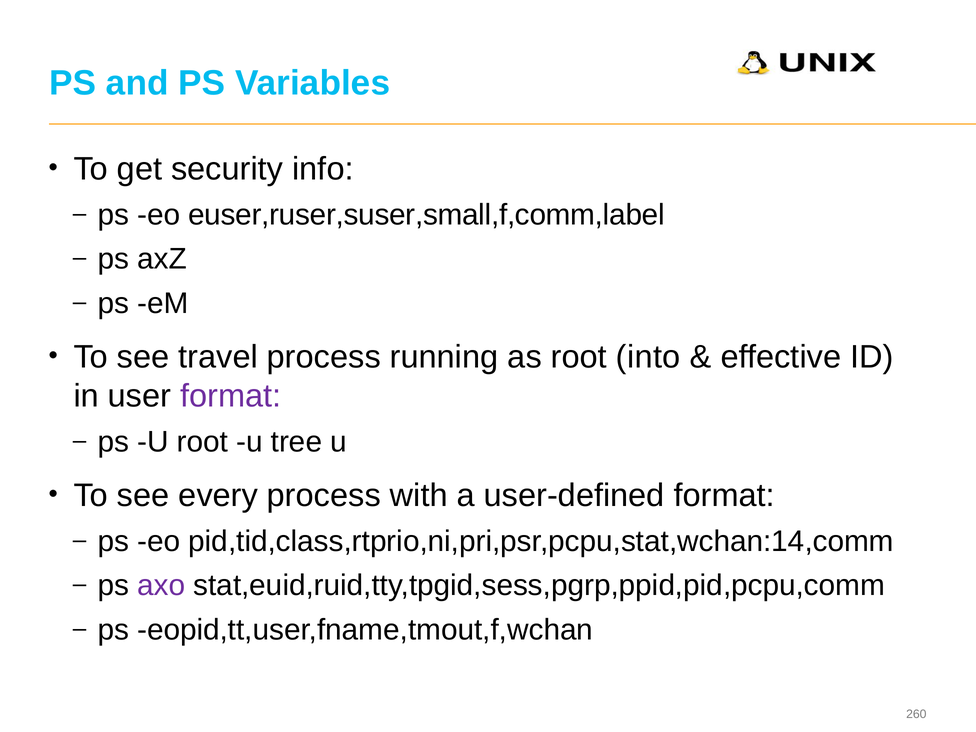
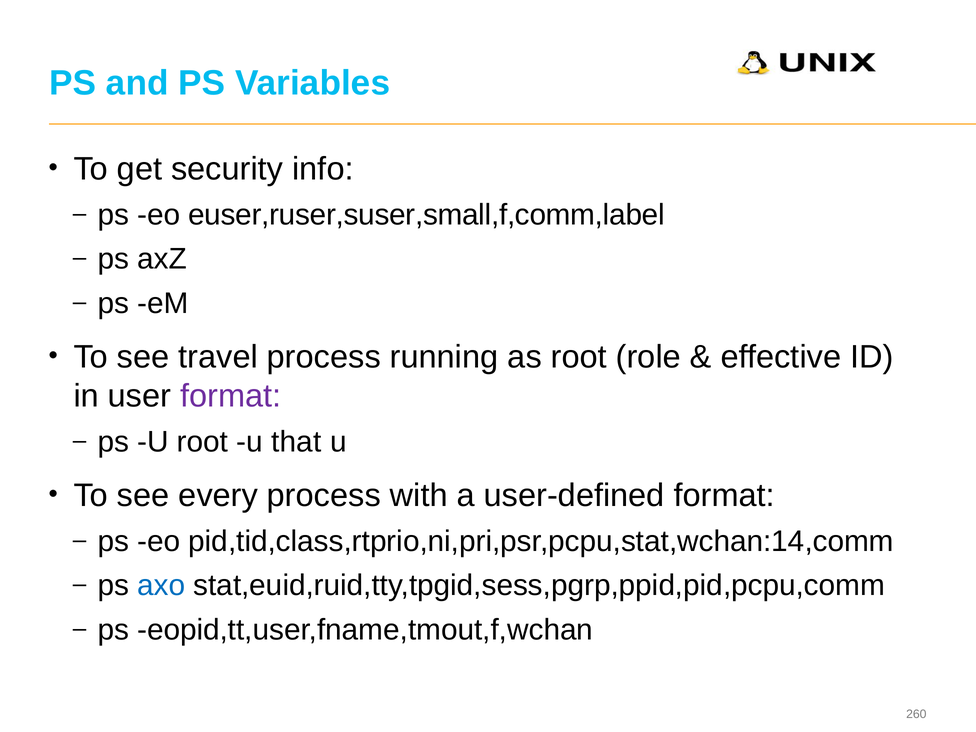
into: into -> role
tree: tree -> that
axo colour: purple -> blue
